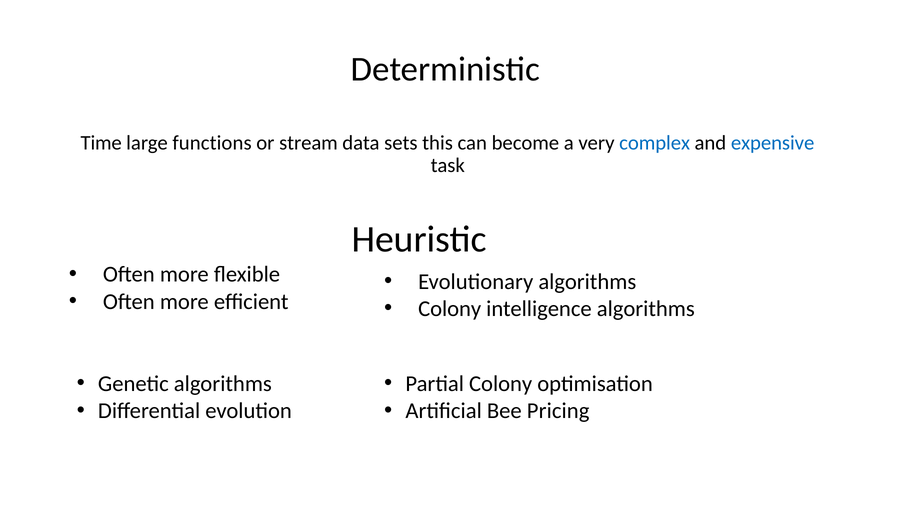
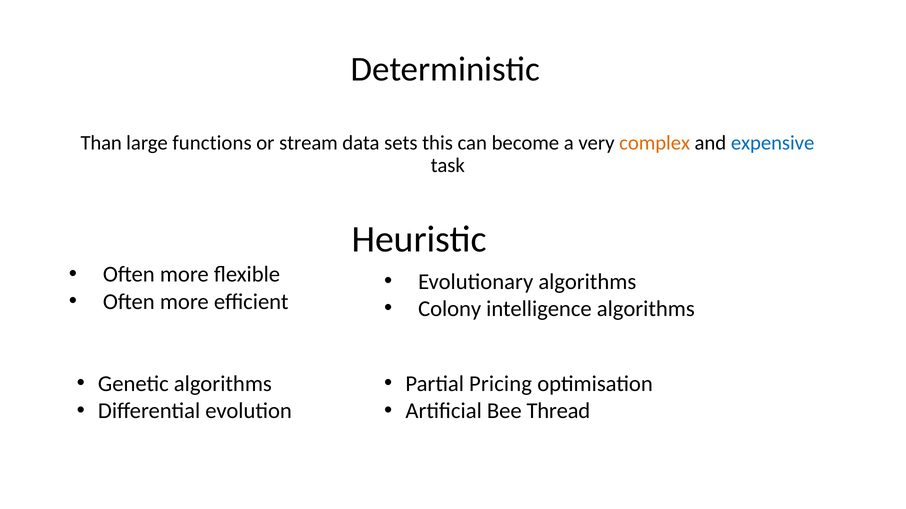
Time: Time -> Than
complex colour: blue -> orange
Partial Colony: Colony -> Pricing
Pricing: Pricing -> Thread
